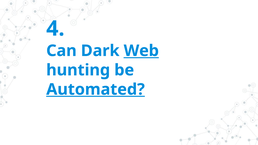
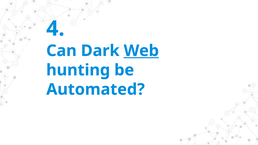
Automated underline: present -> none
